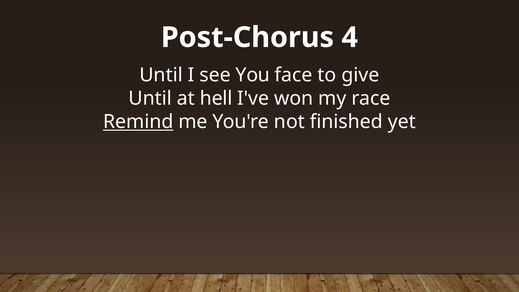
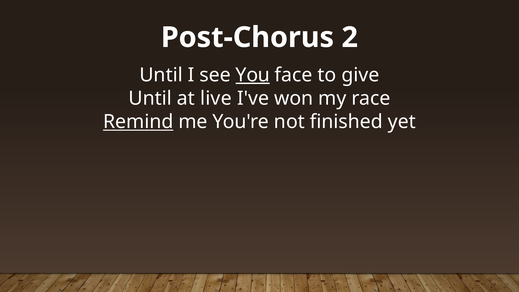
4: 4 -> 2
You underline: none -> present
hell: hell -> live
